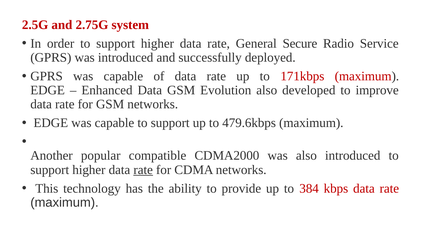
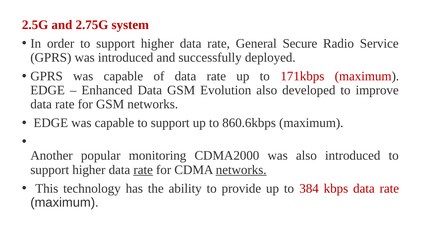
479.6kbps: 479.6kbps -> 860.6kbps
compatible: compatible -> monitoring
networks at (241, 169) underline: none -> present
